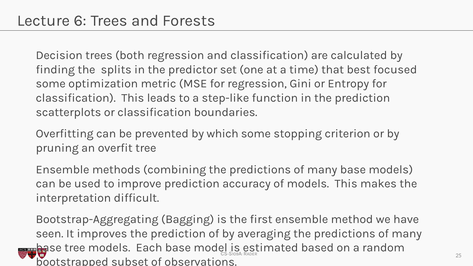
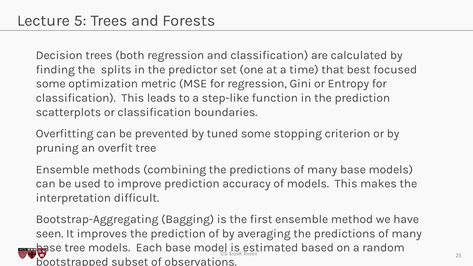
6: 6 -> 5
which: which -> tuned
